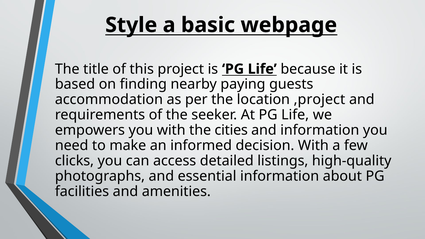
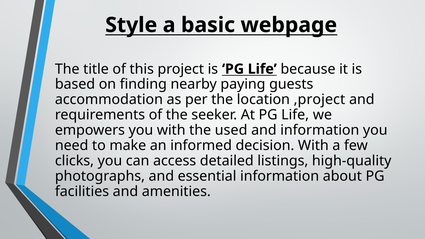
cities: cities -> used
